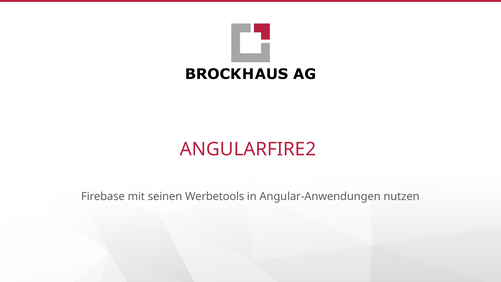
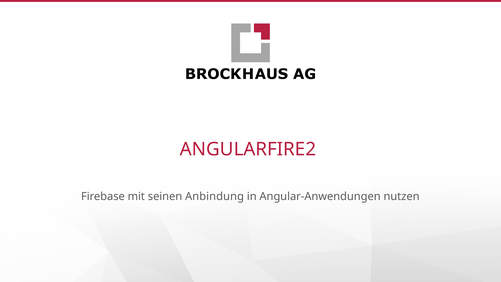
Werbetools: Werbetools -> Anbindung
